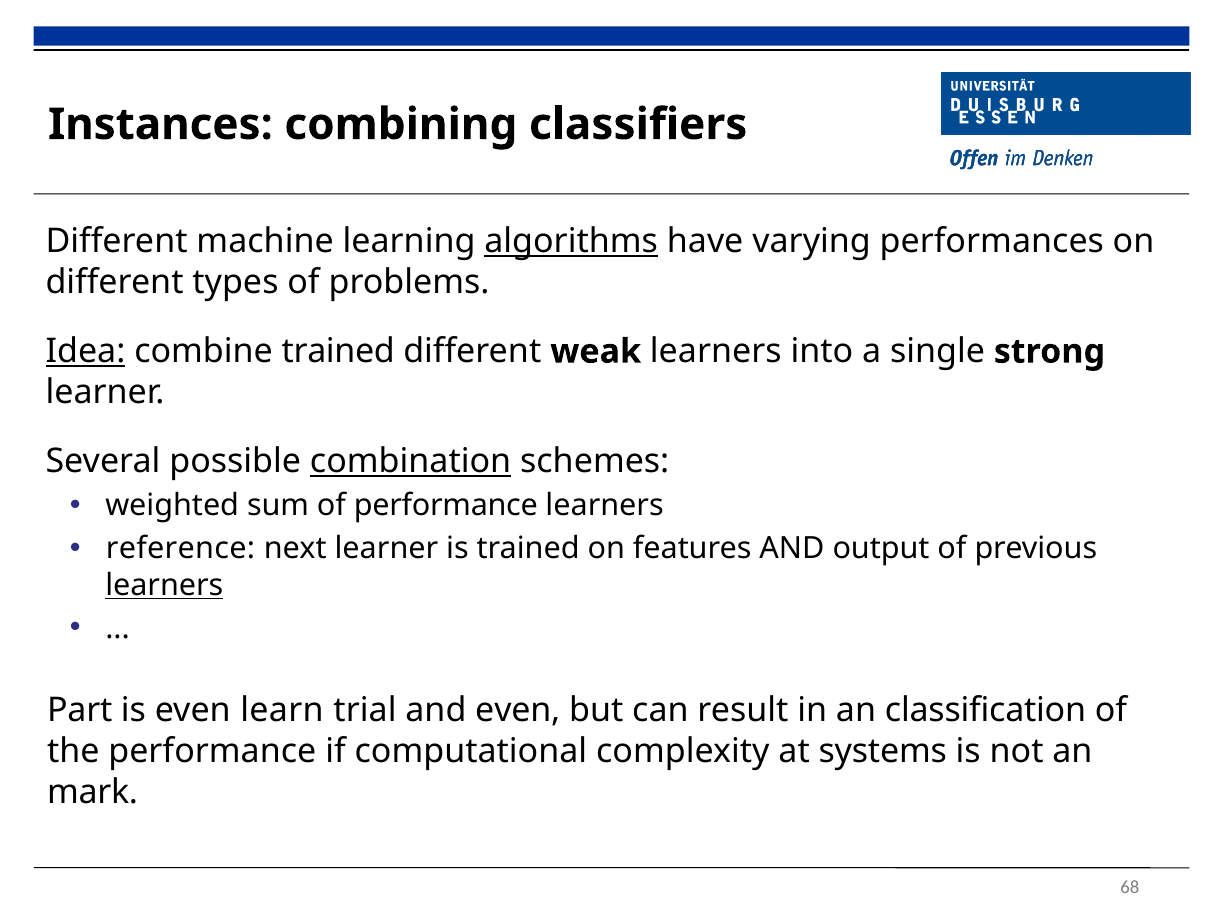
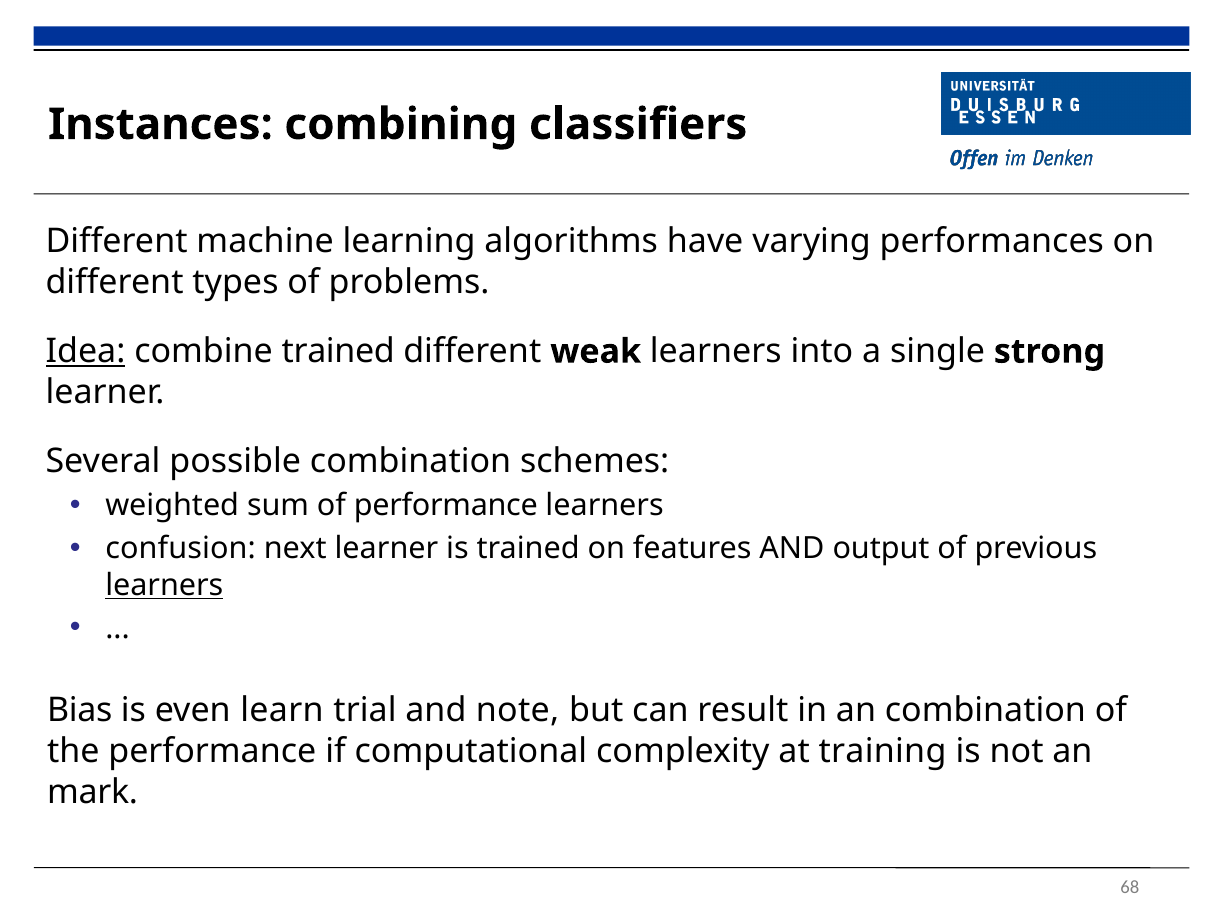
algorithms underline: present -> none
combination at (411, 461) underline: present -> none
reference: reference -> confusion
Part: Part -> Bias
and even: even -> note
an classification: classification -> combination
systems: systems -> training
